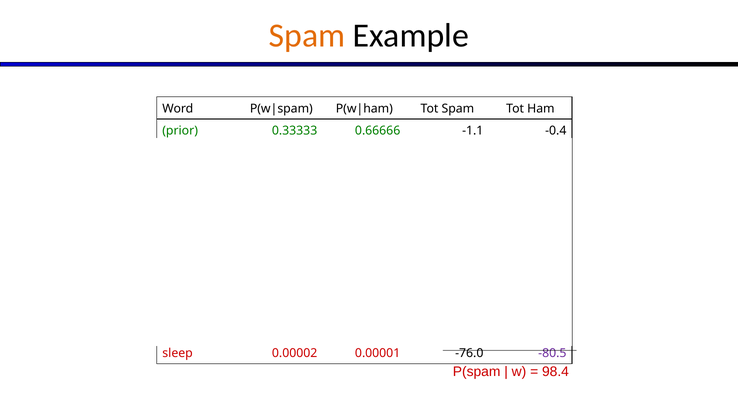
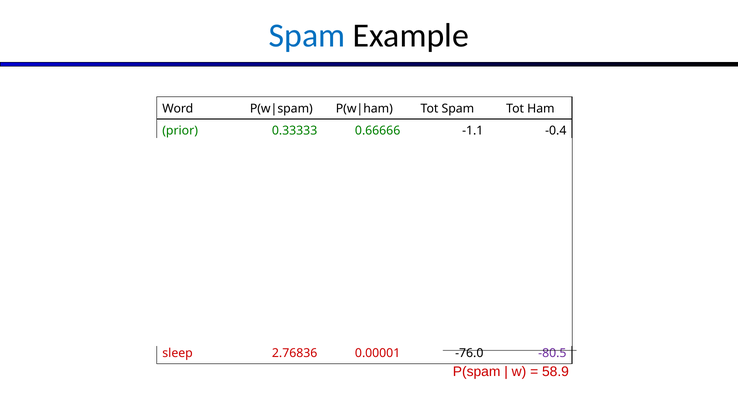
Spam at (307, 35) colour: orange -> blue
sleep 0.00002: 0.00002 -> 2.76836
98.4: 98.4 -> 58.9
